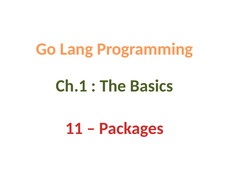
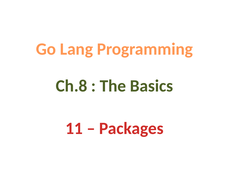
Ch.1: Ch.1 -> Ch.8
